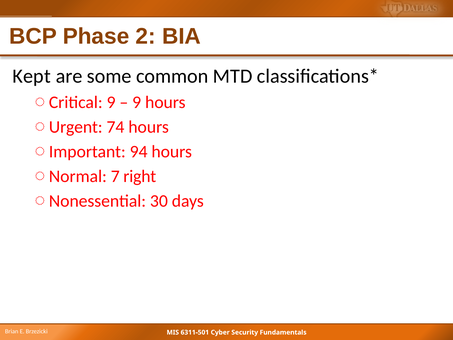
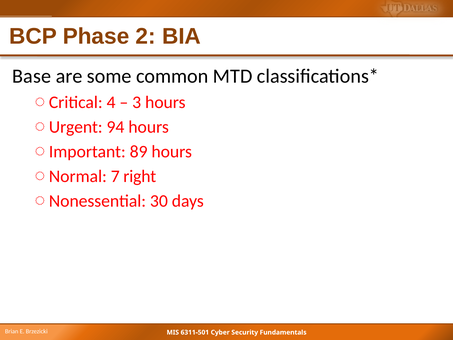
Kept: Kept -> Base
Critical 9: 9 -> 4
9 at (137, 102): 9 -> 3
74: 74 -> 94
94: 94 -> 89
